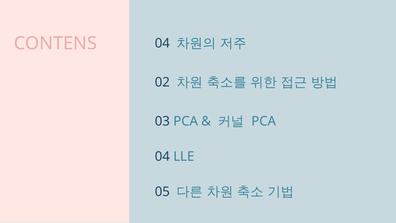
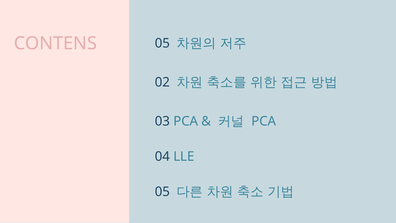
CONTENS 04: 04 -> 05
